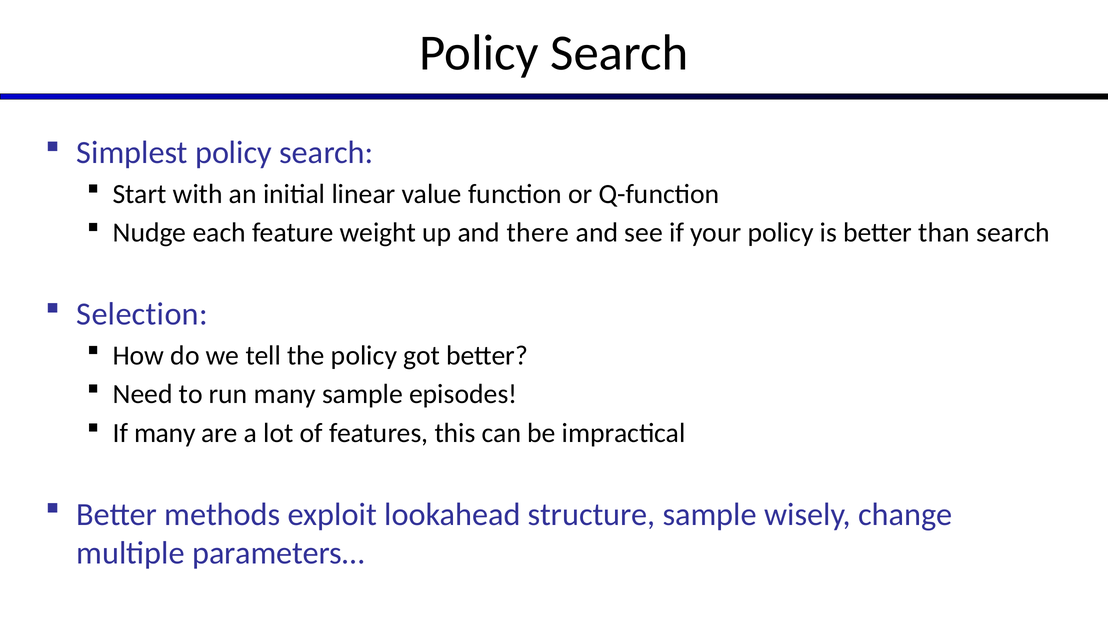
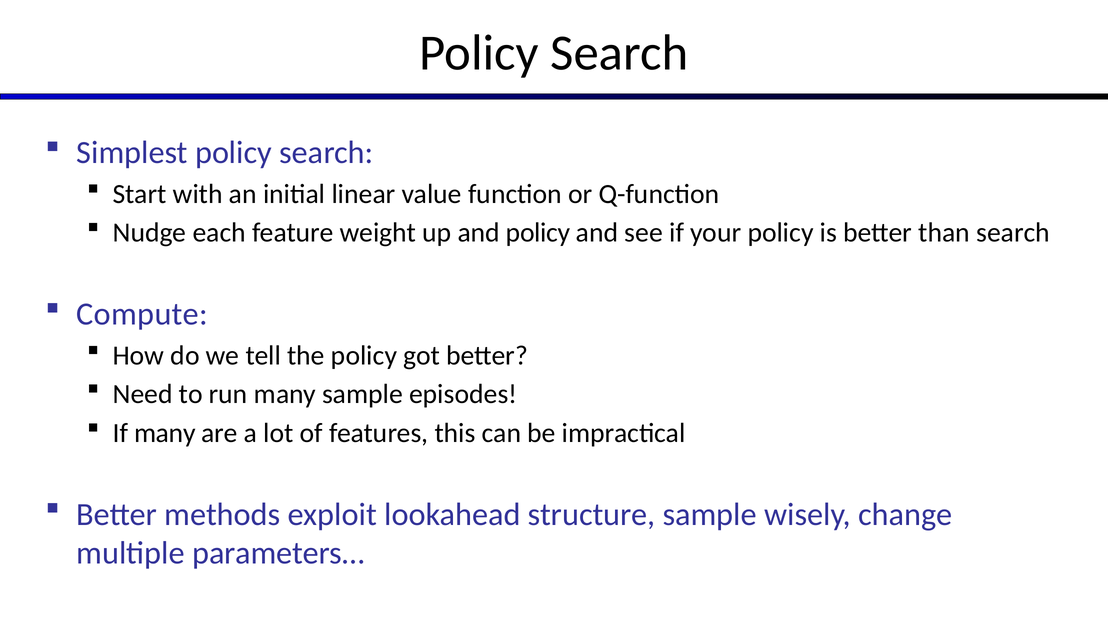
and there: there -> policy
Selection: Selection -> Compute
